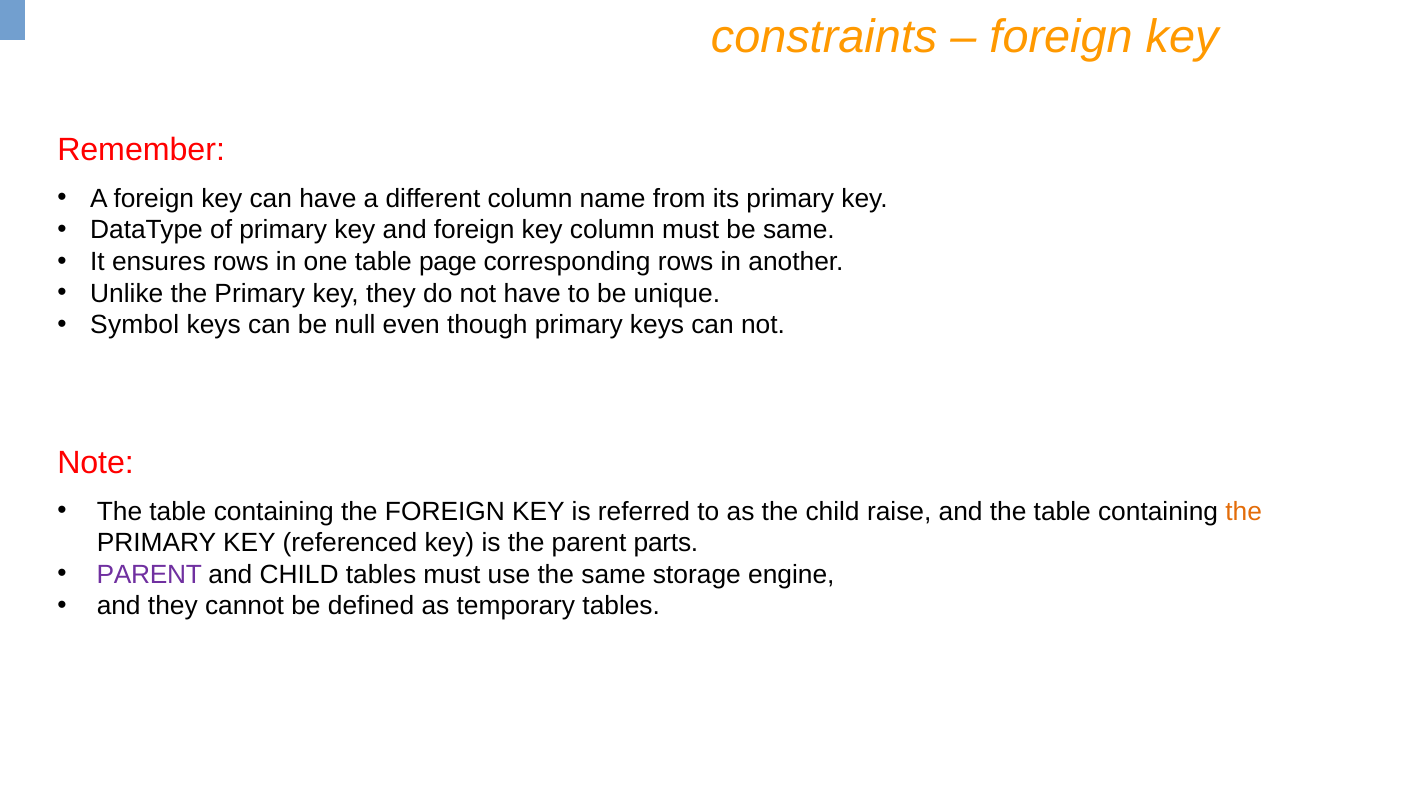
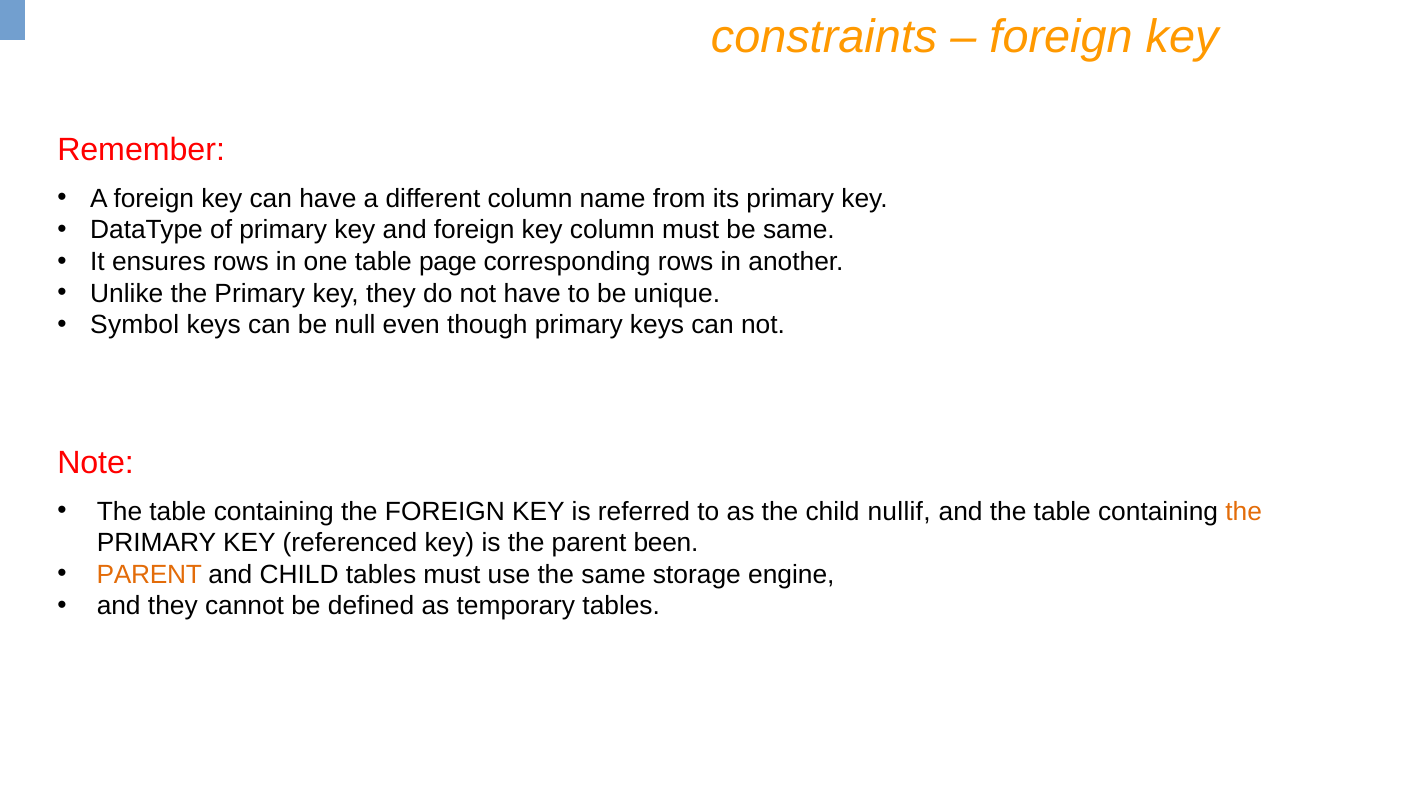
raise: raise -> nullif
parts: parts -> been
PARENT at (149, 575) colour: purple -> orange
